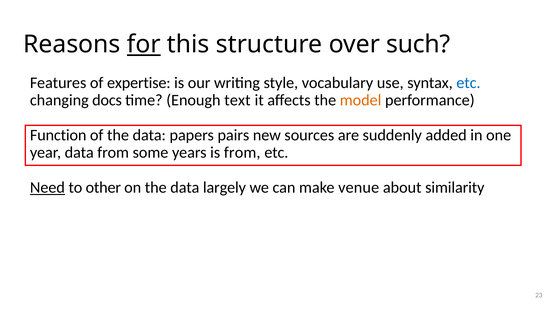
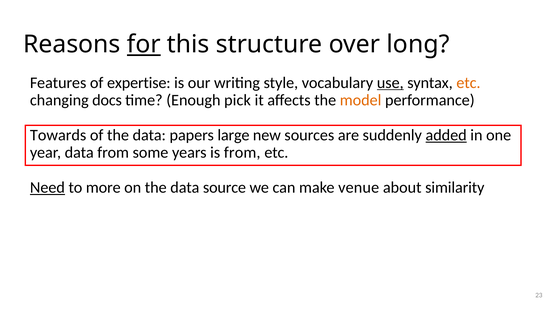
such: such -> long
use underline: none -> present
etc at (468, 83) colour: blue -> orange
text: text -> pick
Function: Function -> Towards
pairs: pairs -> large
added underline: none -> present
other: other -> more
largely: largely -> source
